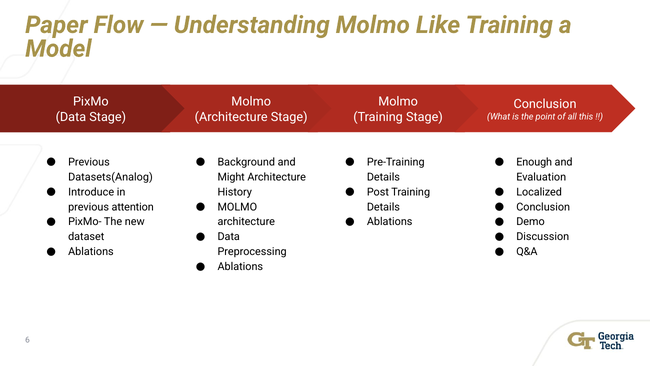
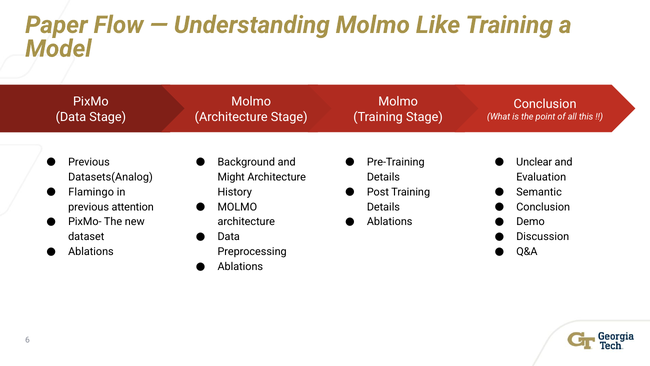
Enough: Enough -> Unclear
Introduce: Introduce -> Flamingo
Localized: Localized -> Semantic
